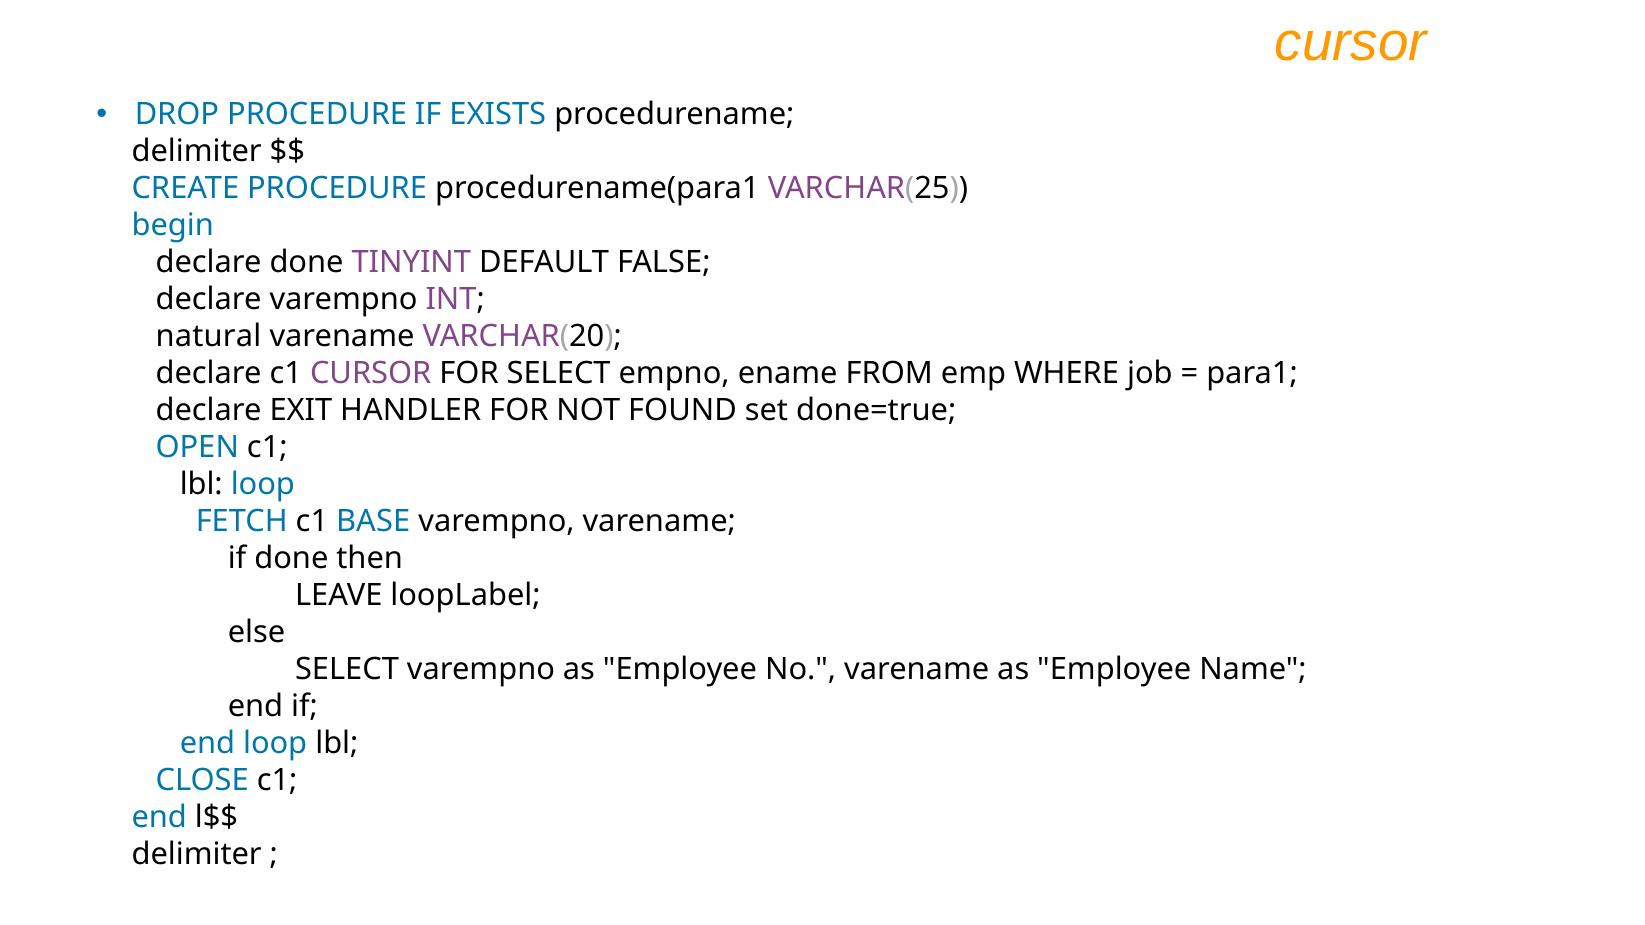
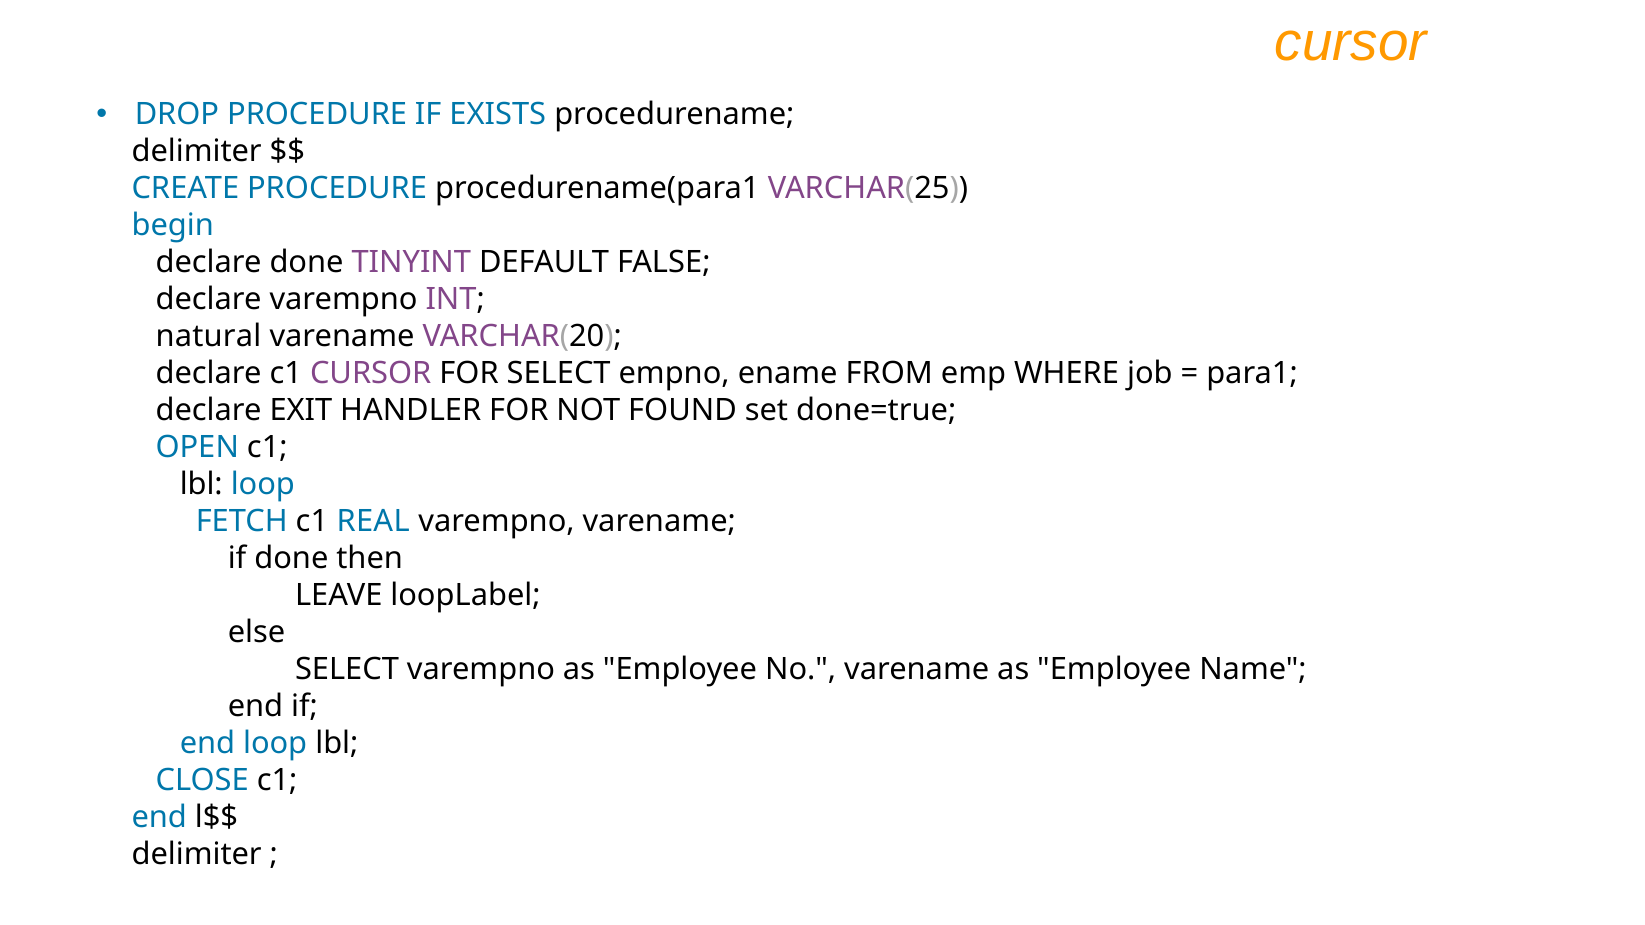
BASE: BASE -> REAL
